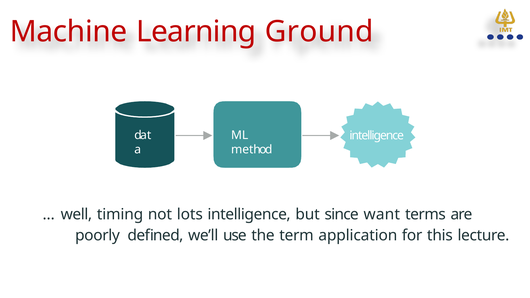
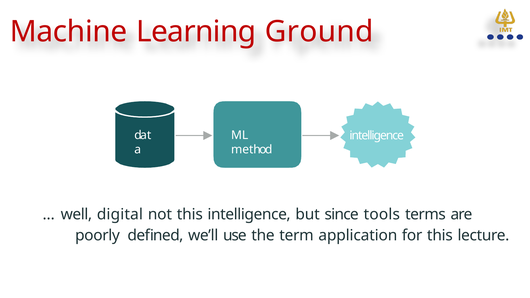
timing: timing -> digital
not lots: lots -> this
want: want -> tools
